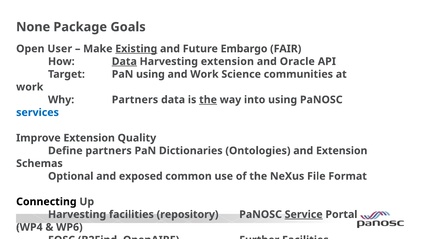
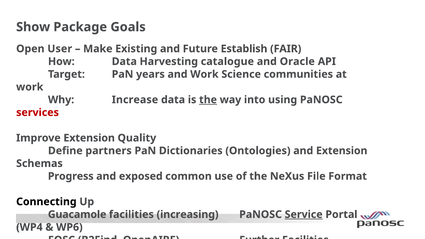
None: None -> Show
Existing underline: present -> none
Embargo: Embargo -> Establish
Data at (124, 62) underline: present -> none
Harvesting extension: extension -> catalogue
PaN using: using -> years
Why Partners: Partners -> Increase
services colour: blue -> red
Optional: Optional -> Progress
Harvesting at (77, 215): Harvesting -> Guacamole
repository: repository -> increasing
